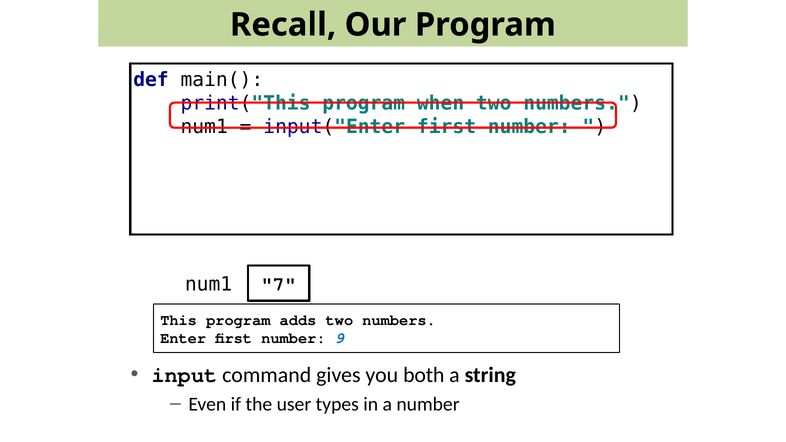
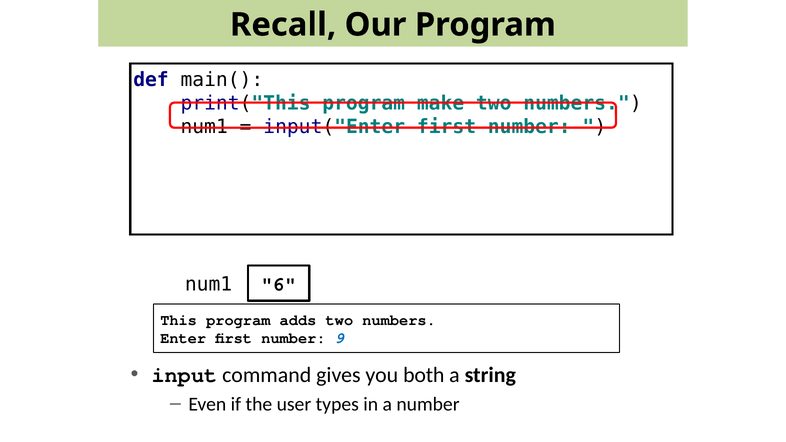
when: when -> make
7: 7 -> 6
